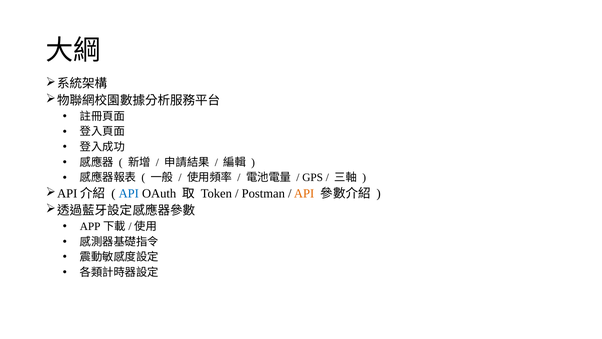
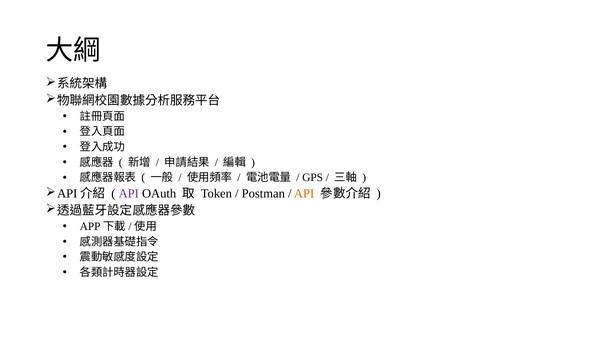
API at (129, 194) colour: blue -> purple
